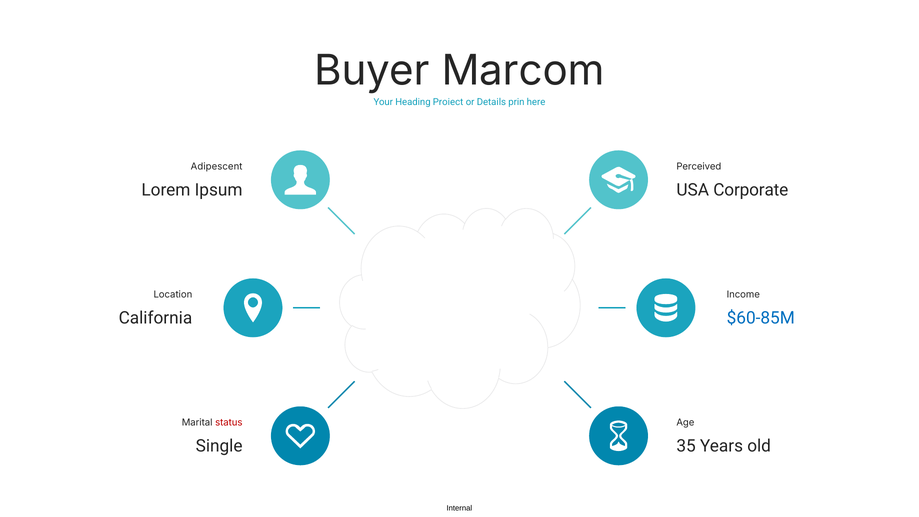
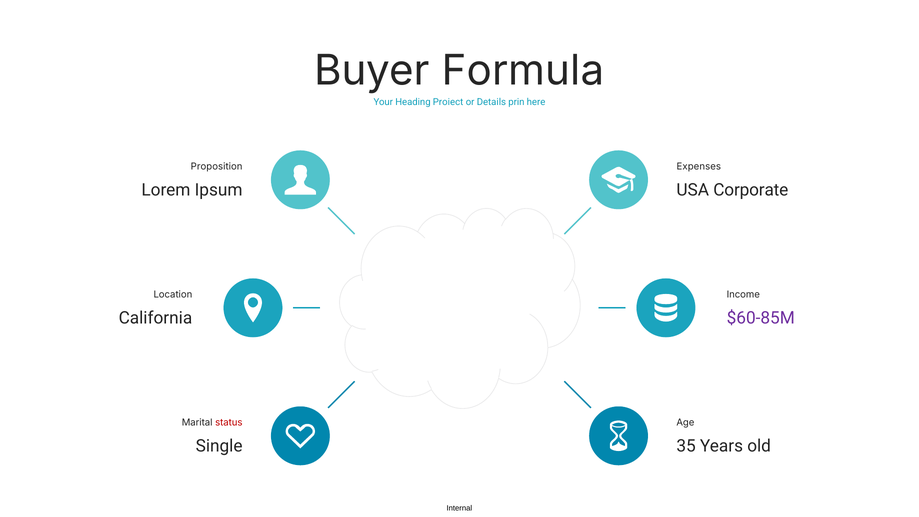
Marcom: Marcom -> Formula
Adipescent: Adipescent -> Proposition
Perceived: Perceived -> Expenses
$60-85M colour: blue -> purple
